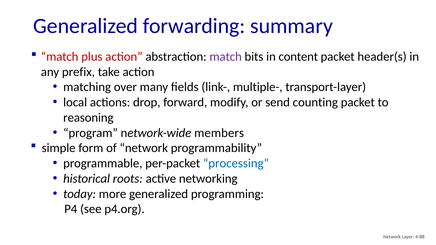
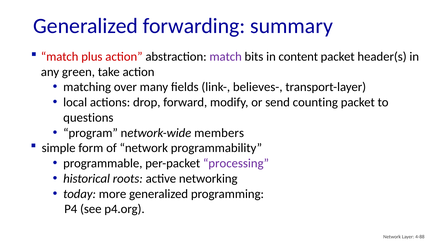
prefix: prefix -> green
multiple-: multiple- -> believes-
reasoning: reasoning -> questions
processing colour: blue -> purple
